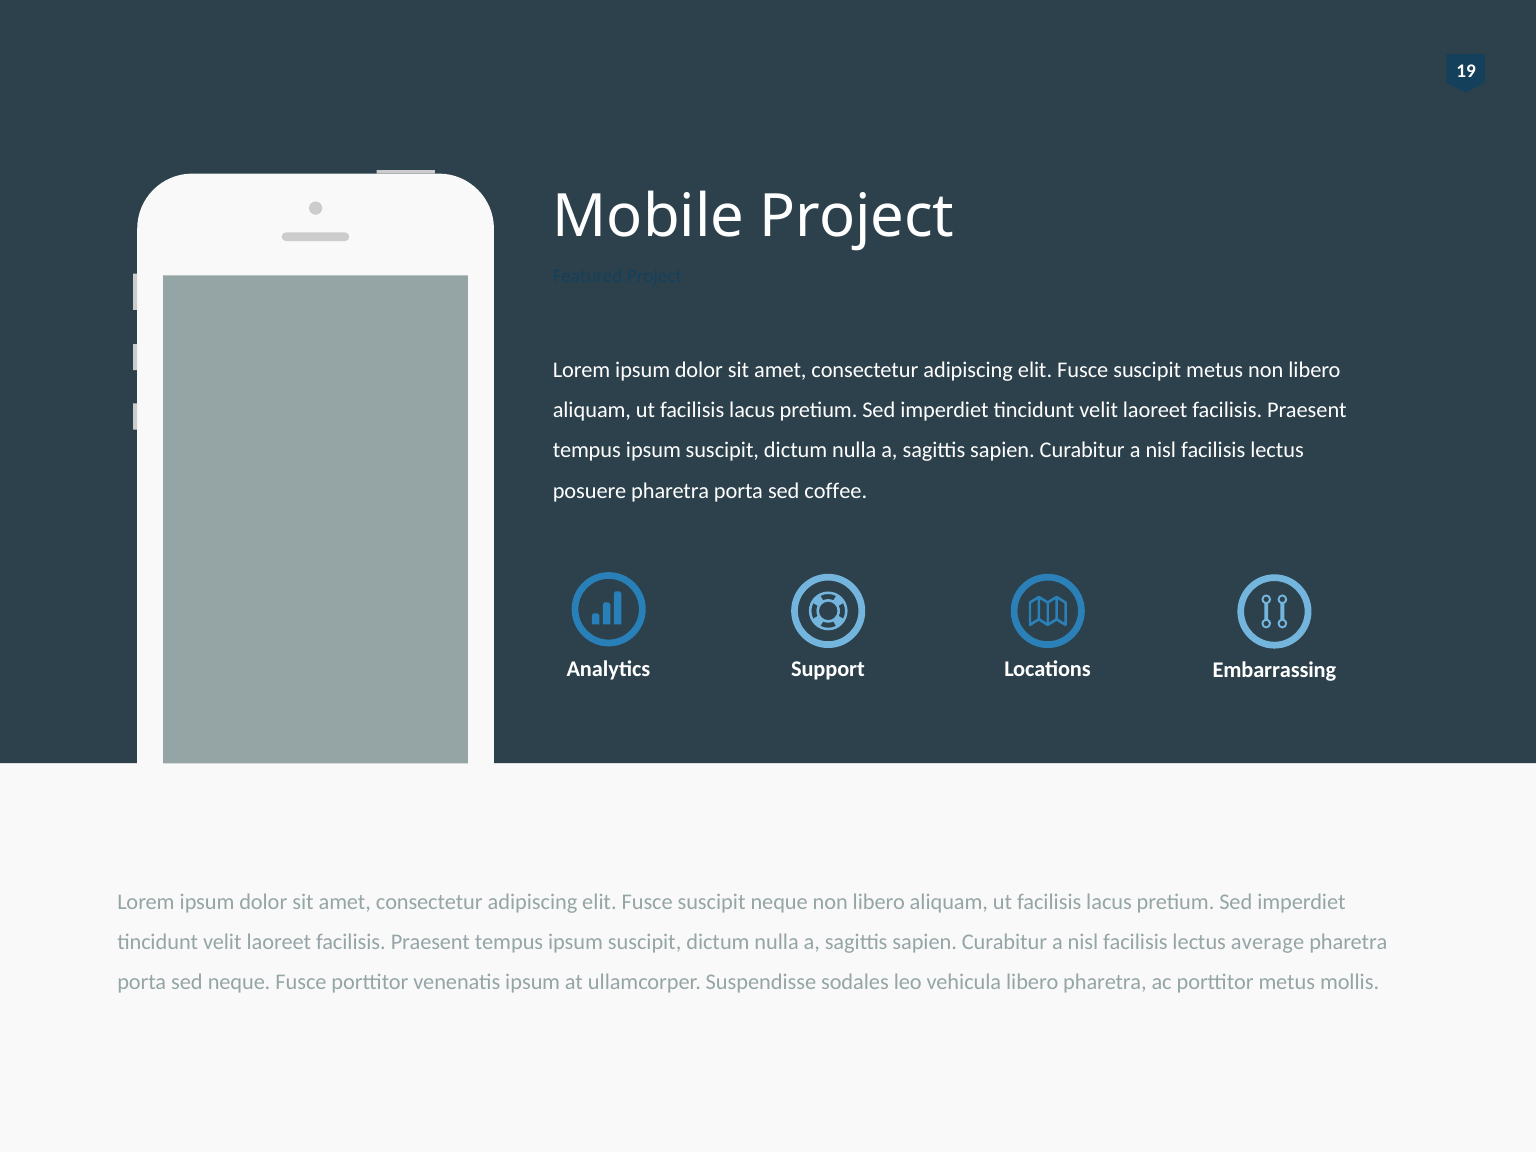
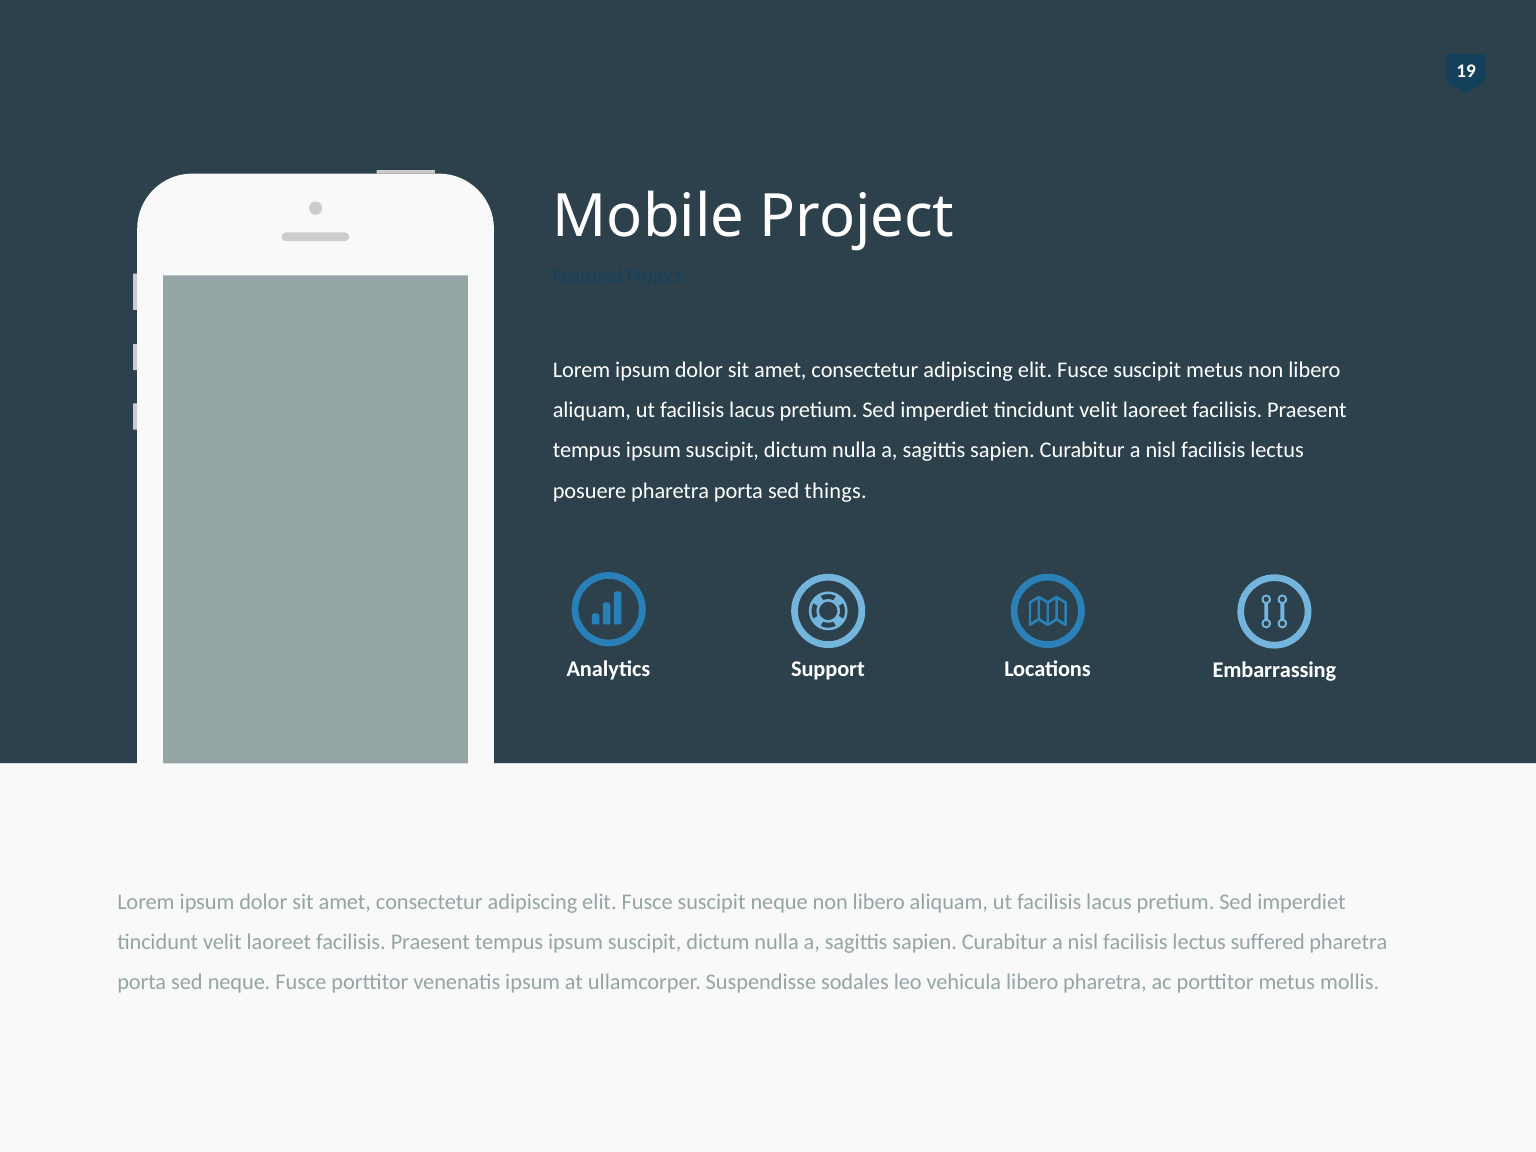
coffee: coffee -> things
average: average -> suffered
